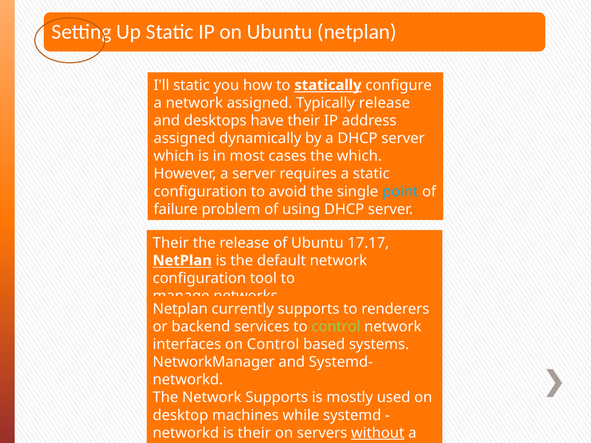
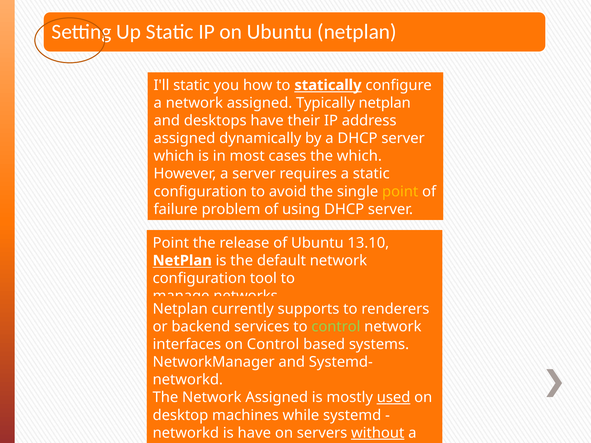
Typically release: release -> netplan
point at (400, 192) colour: light blue -> yellow
Their at (171, 243): Their -> Point
17.17: 17.17 -> 13.10
The Network Supports: Supports -> Assigned
used underline: none -> present
is their: their -> have
